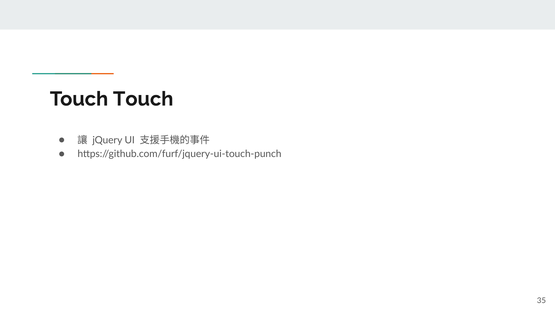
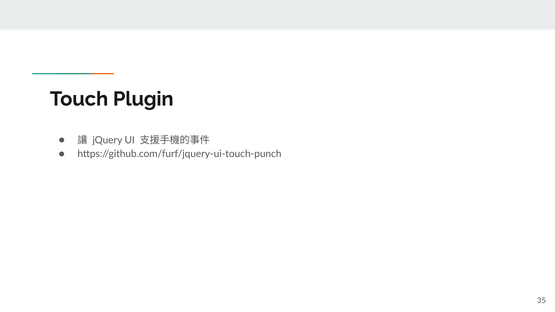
Touch Touch: Touch -> Plugin
